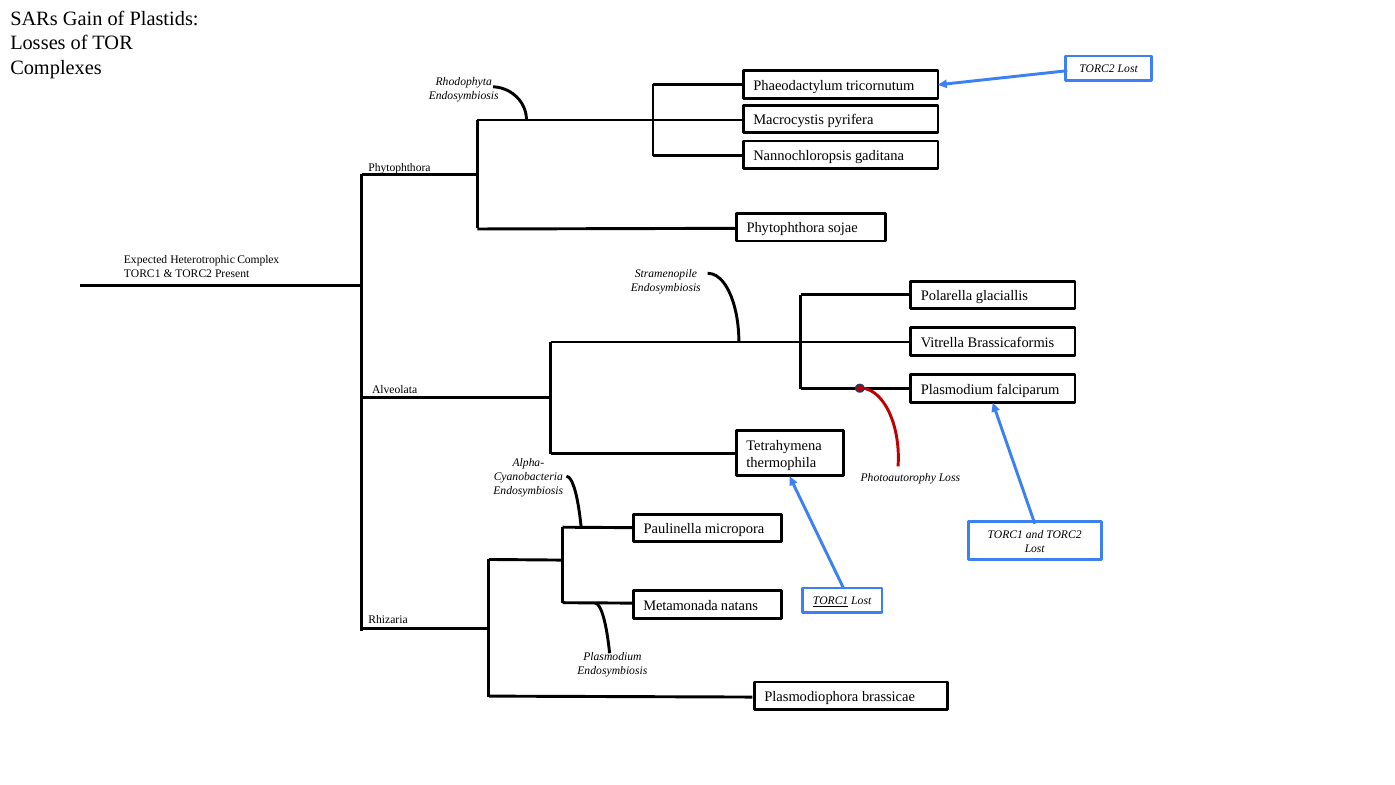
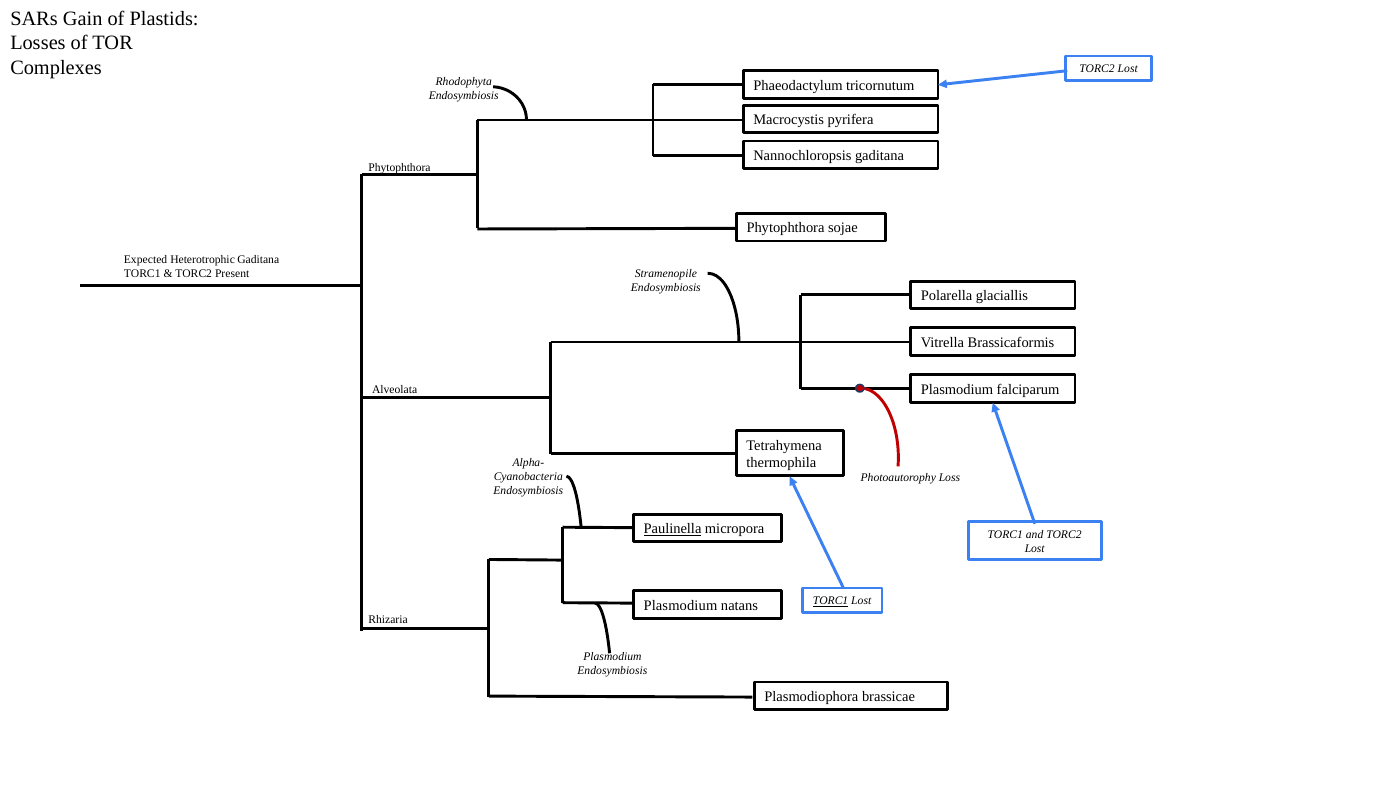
Heterotrophic Complex: Complex -> Gaditana
Paulinella underline: none -> present
Metamonada at (681, 605): Metamonada -> Plasmodium
